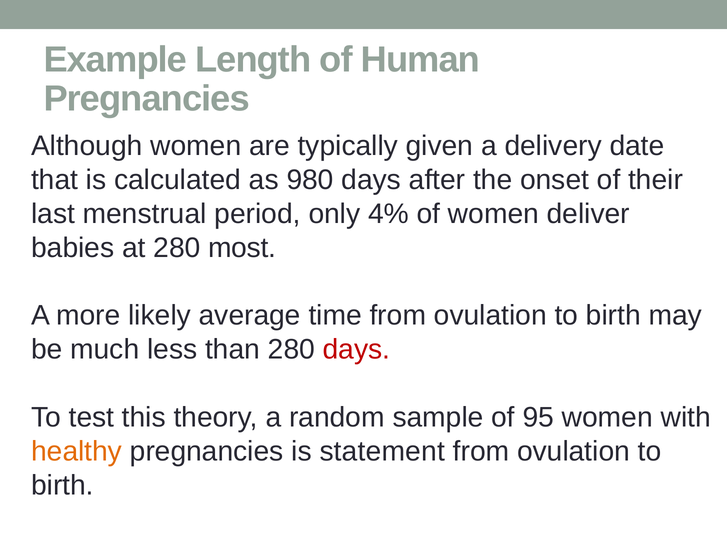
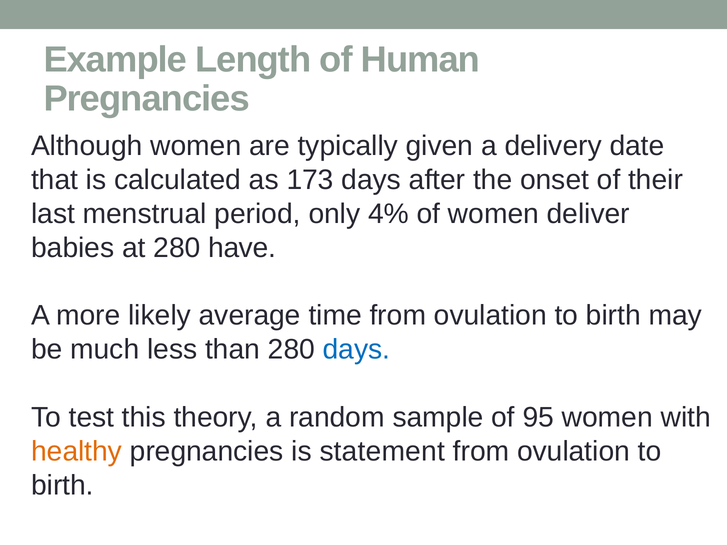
980: 980 -> 173
most: most -> have
days at (356, 350) colour: red -> blue
